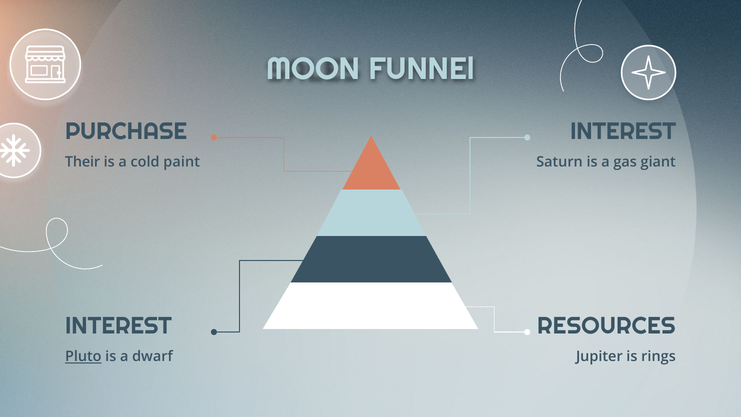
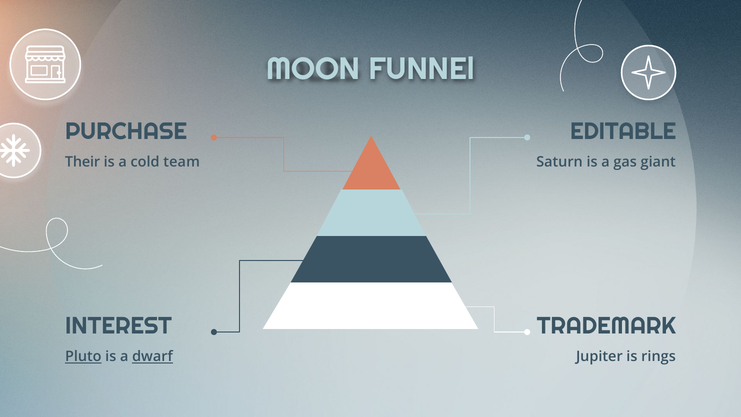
INTEREST at (623, 131): INTEREST -> EDITABLE
paint: paint -> team
RESOURCES: RESOURCES -> TRADEMARK
dwarf underline: none -> present
